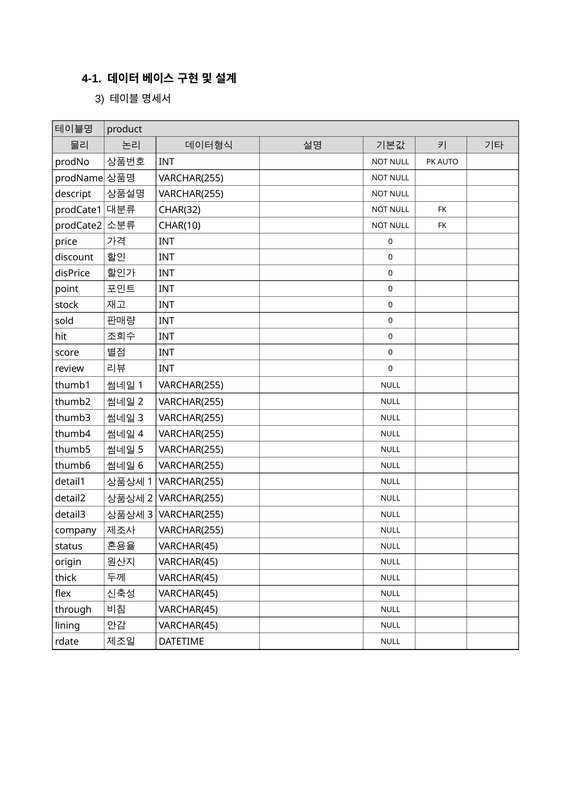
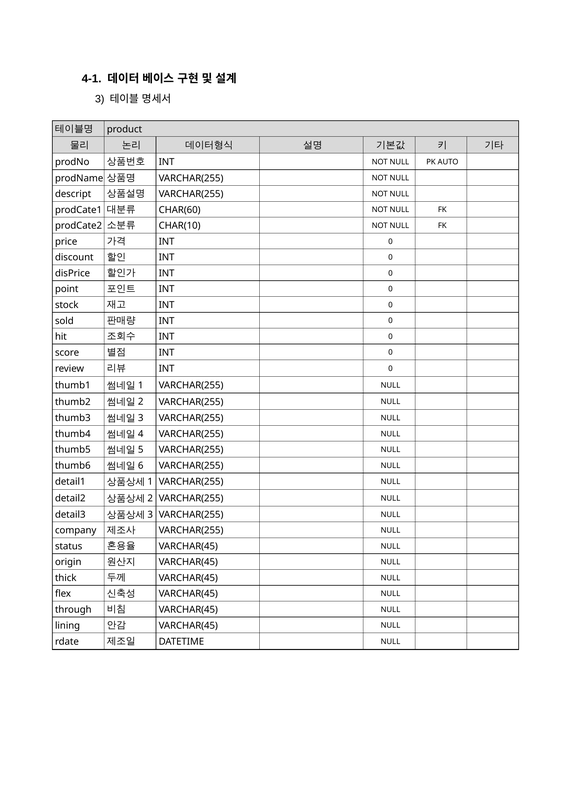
CHAR(32: CHAR(32 -> CHAR(60
